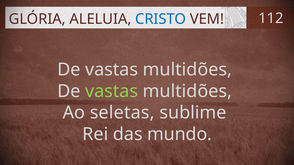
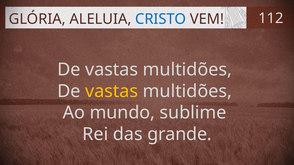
vastas at (112, 91) colour: light green -> yellow
seletas: seletas -> mundo
mundo: mundo -> grande
